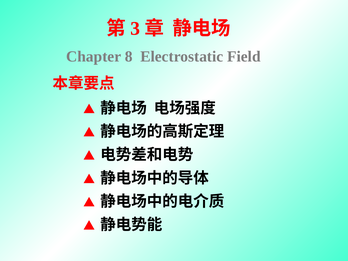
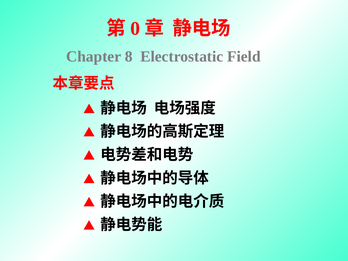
3: 3 -> 0
